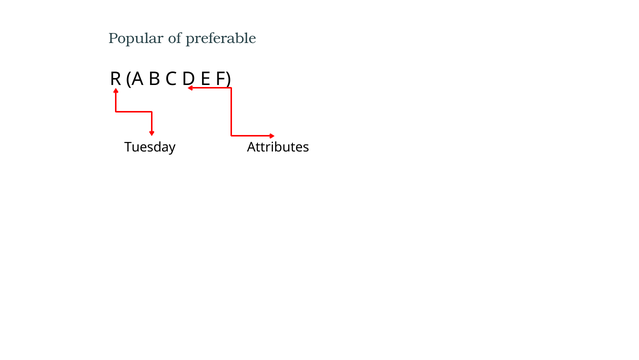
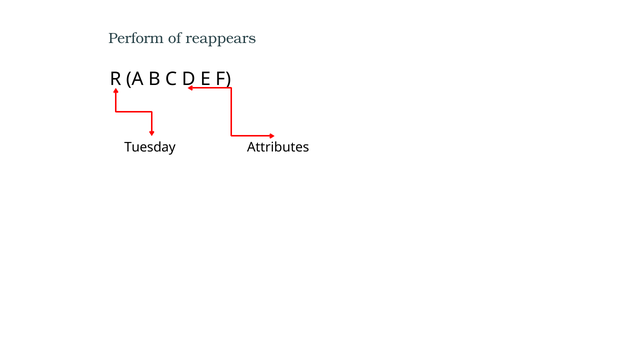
Popular: Popular -> Perform
preferable: preferable -> reappears
